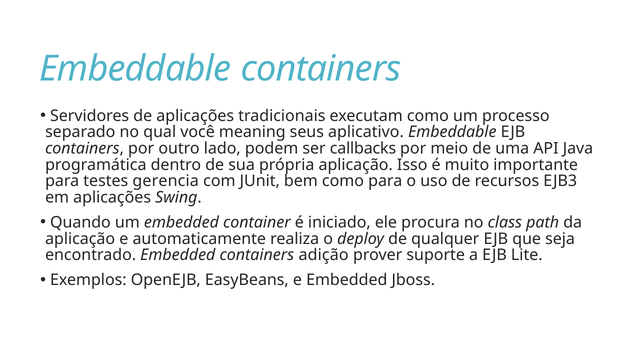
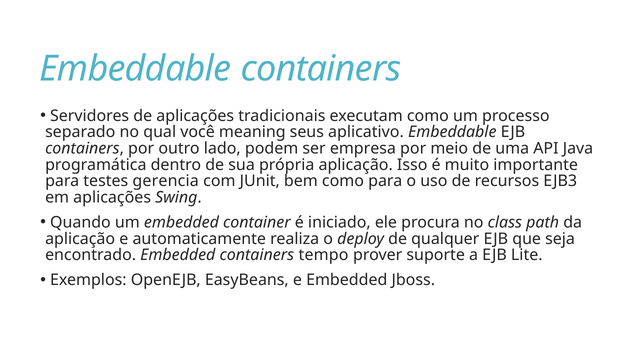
callbacks: callbacks -> empresa
adição: adição -> tempo
